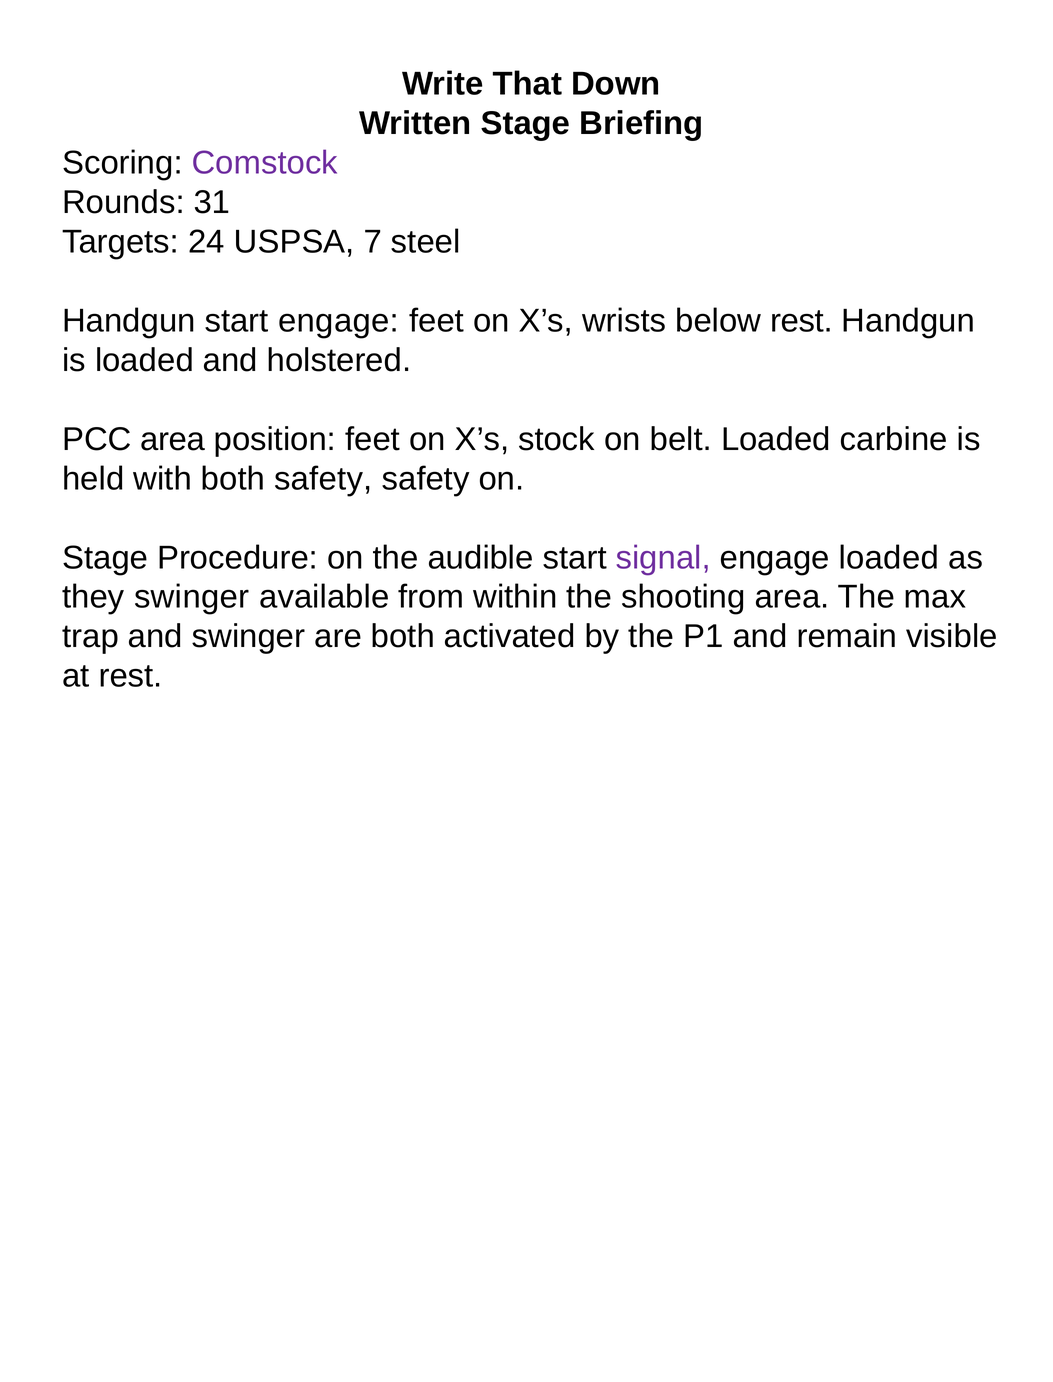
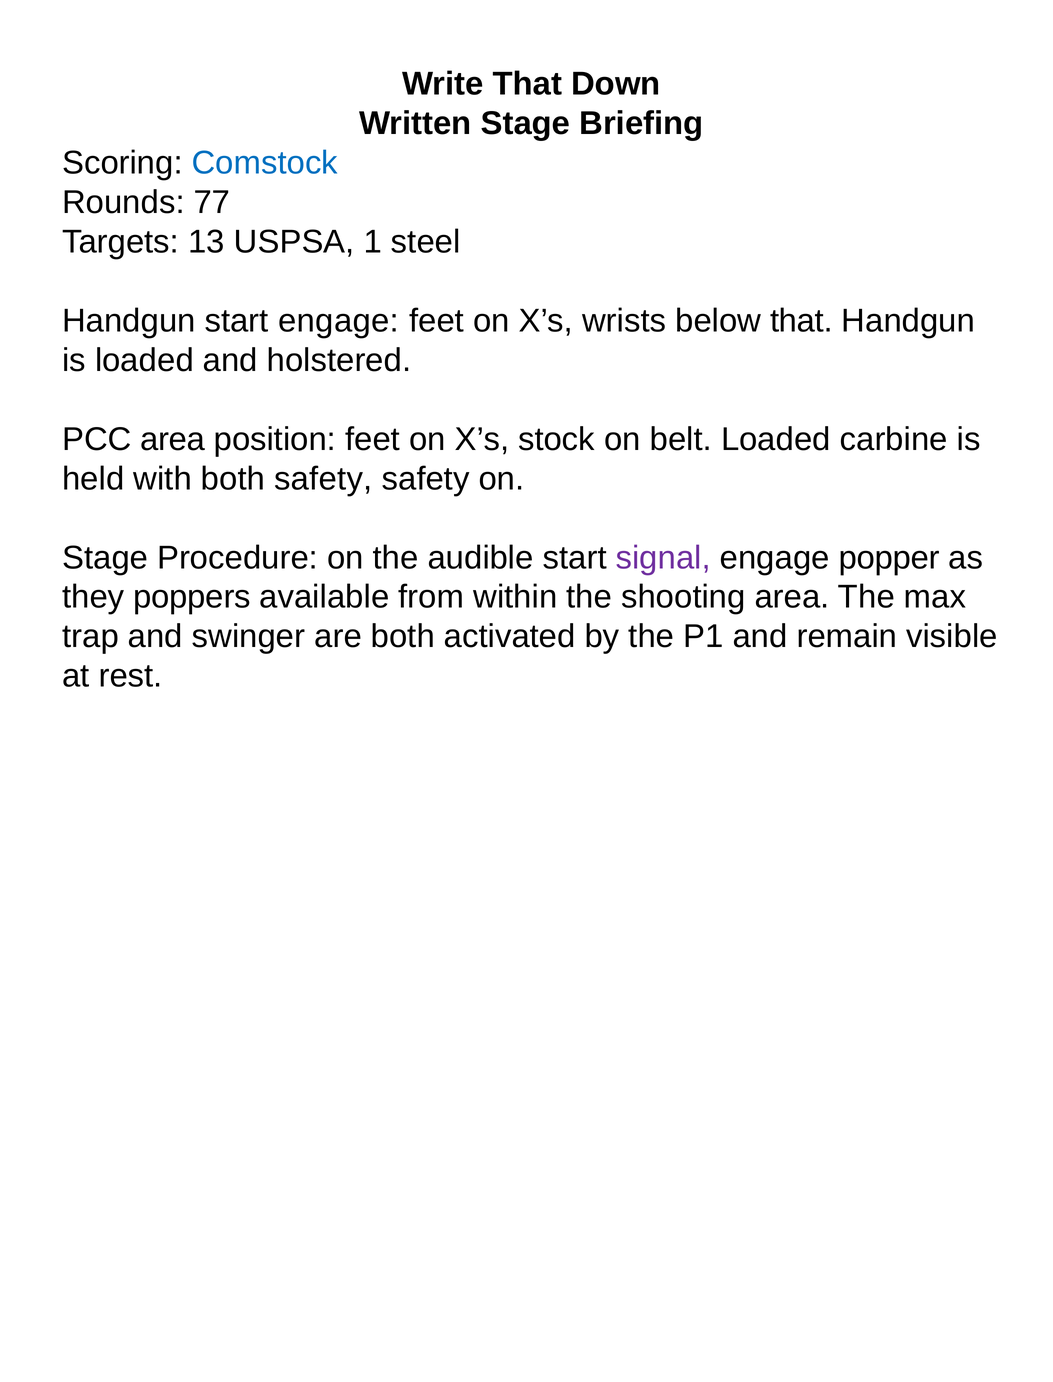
Comstock colour: purple -> blue
31: 31 -> 77
24: 24 -> 13
7: 7 -> 1
below rest: rest -> that
engage loaded: loaded -> popper
they swinger: swinger -> poppers
